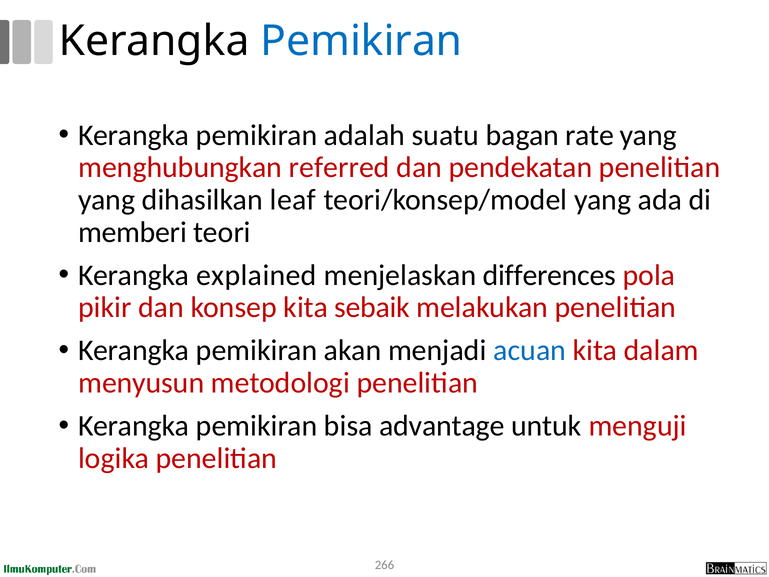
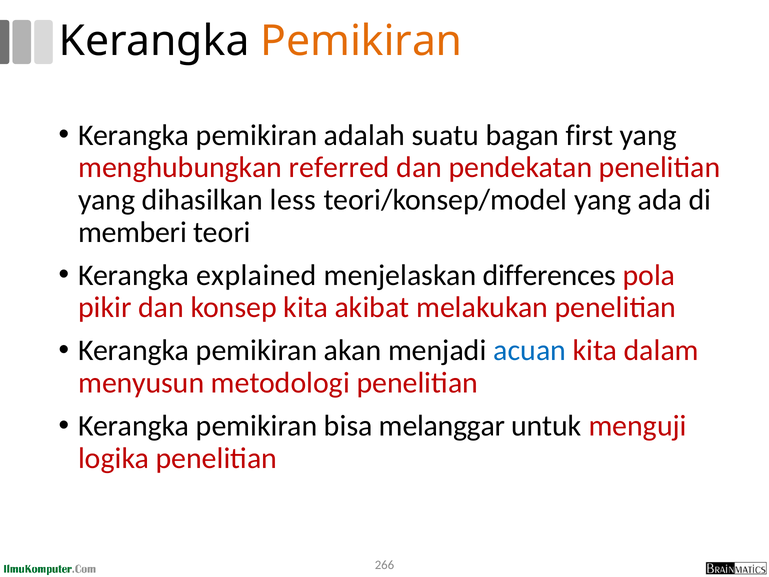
Pemikiran at (361, 41) colour: blue -> orange
rate: rate -> first
leaf: leaf -> less
sebaik: sebaik -> akibat
advantage: advantage -> melanggar
